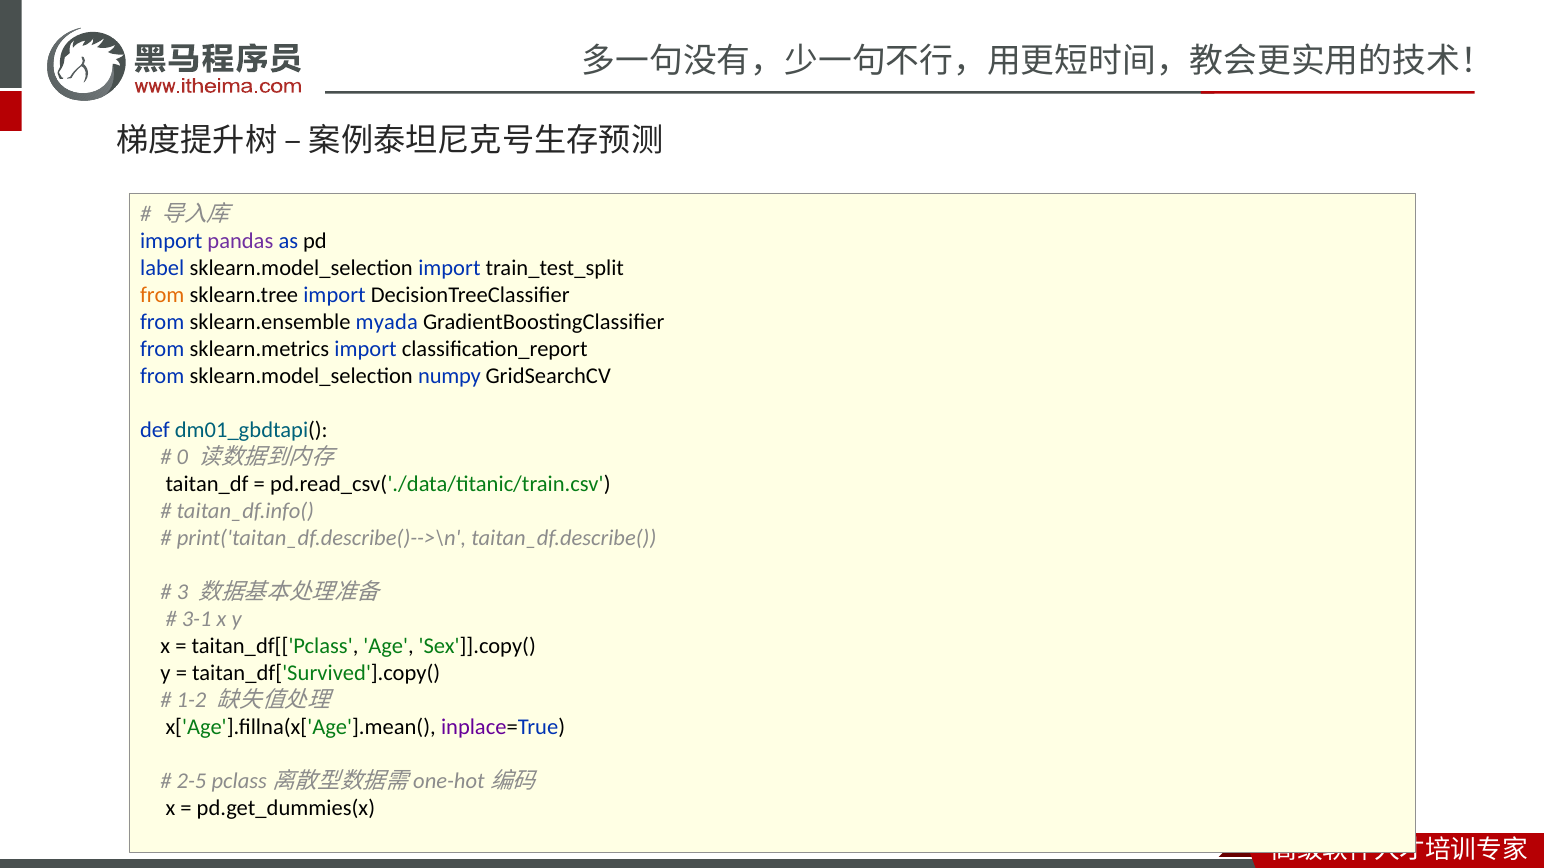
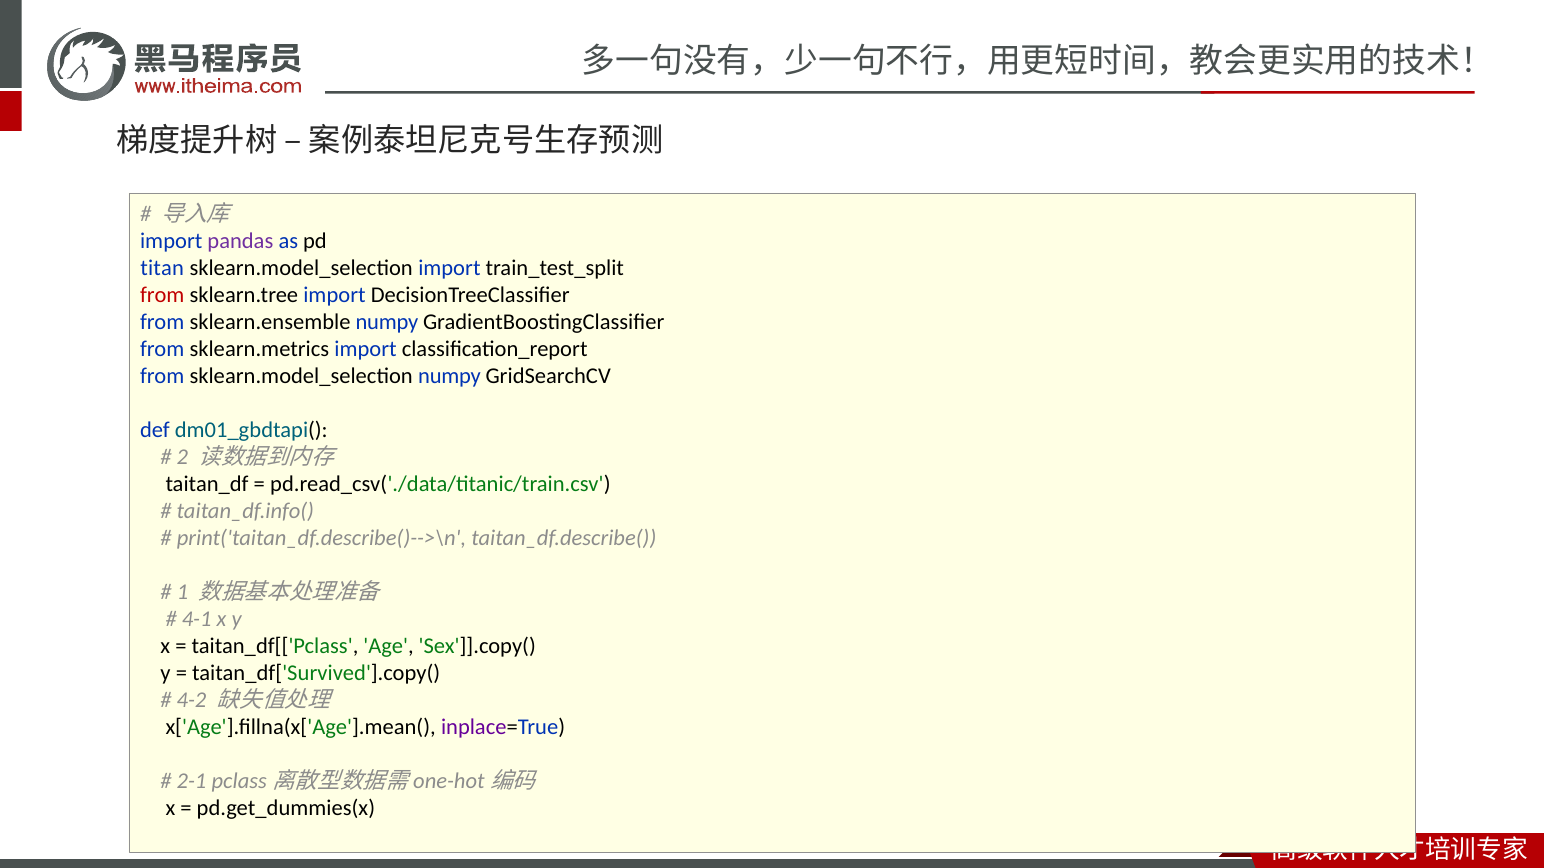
label: label -> titan
from at (162, 295) colour: orange -> red
sklearn.ensemble myada: myada -> numpy
0: 0 -> 2
3: 3 -> 1
3-1: 3-1 -> 4-1
1-2: 1-2 -> 4-2
2-5: 2-5 -> 2-1
